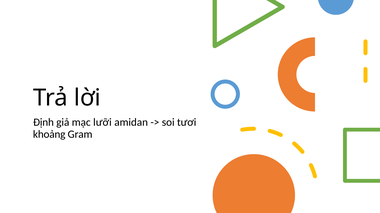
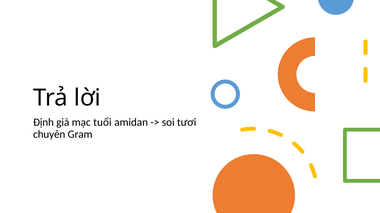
lưỡi: lưỡi -> tuổi
khoảng: khoảng -> chuyên
